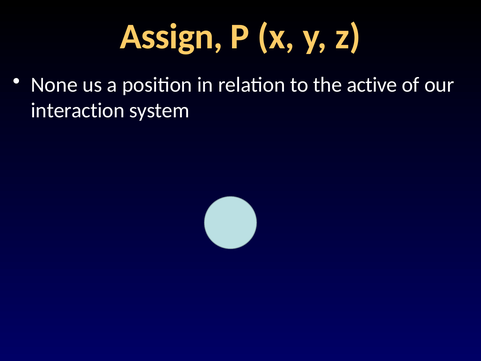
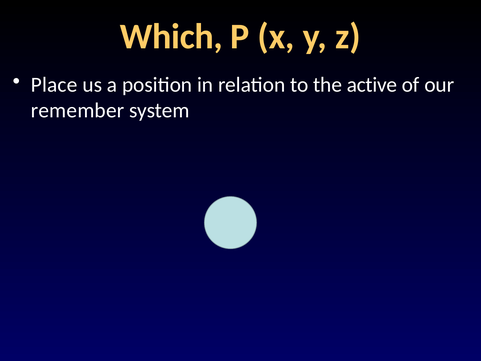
Assign: Assign -> Which
None: None -> Place
interaction: interaction -> remember
